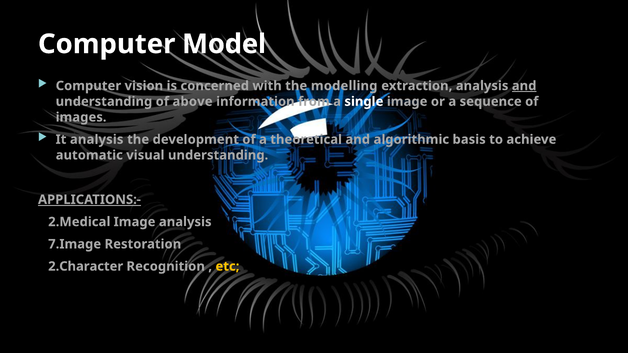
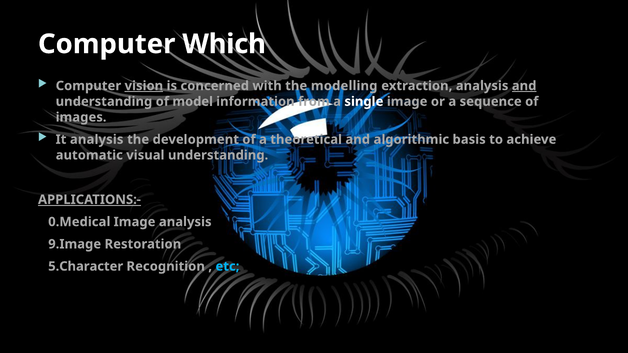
Model: Model -> Which
vision underline: none -> present
above: above -> model
2.Medical: 2.Medical -> 0.Medical
7.Image: 7.Image -> 9.Image
2.Character: 2.Character -> 5.Character
etc colour: yellow -> light blue
